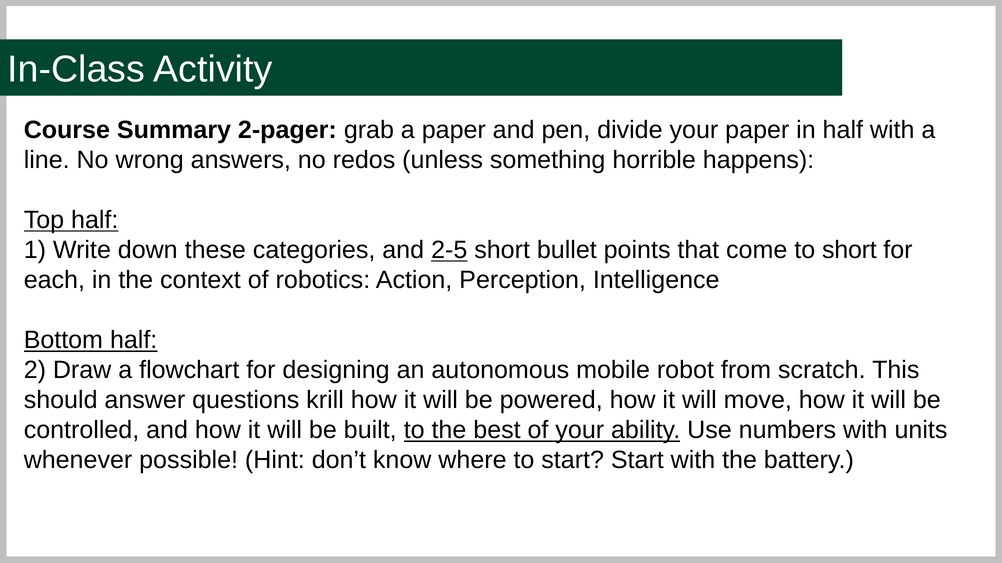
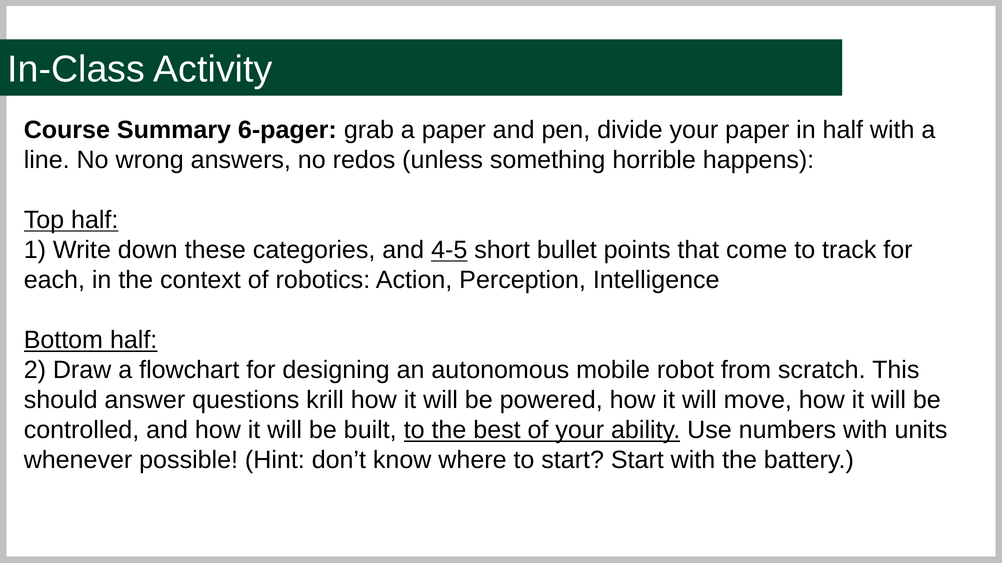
2-pager: 2-pager -> 6-pager
2-5: 2-5 -> 4-5
to short: short -> track
